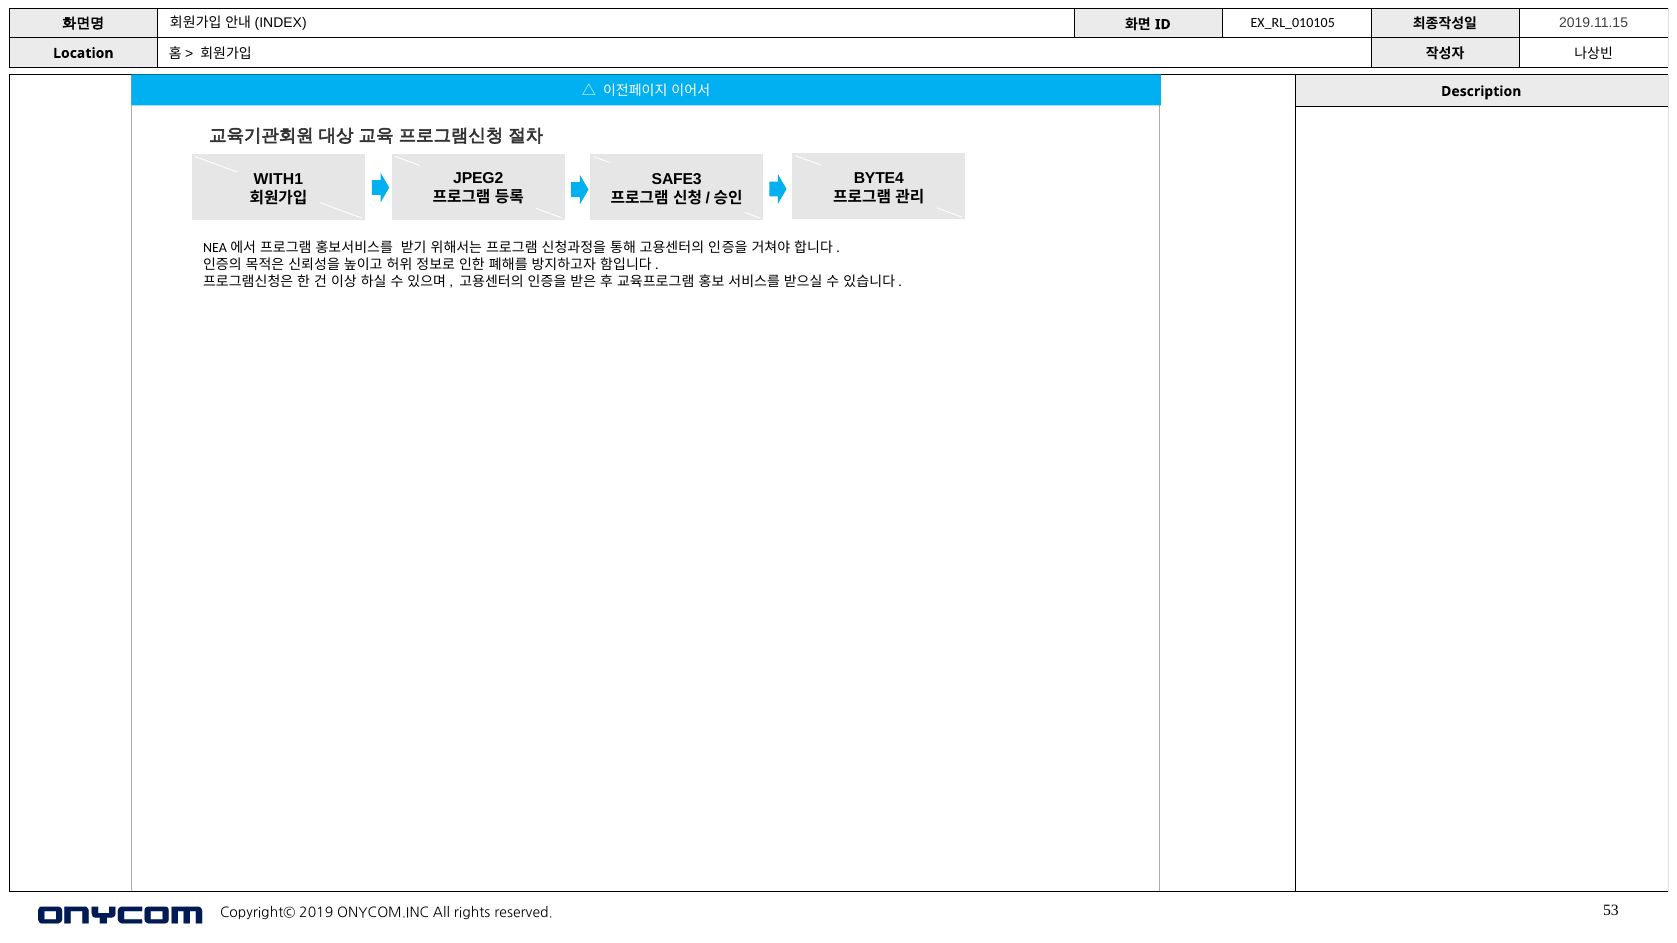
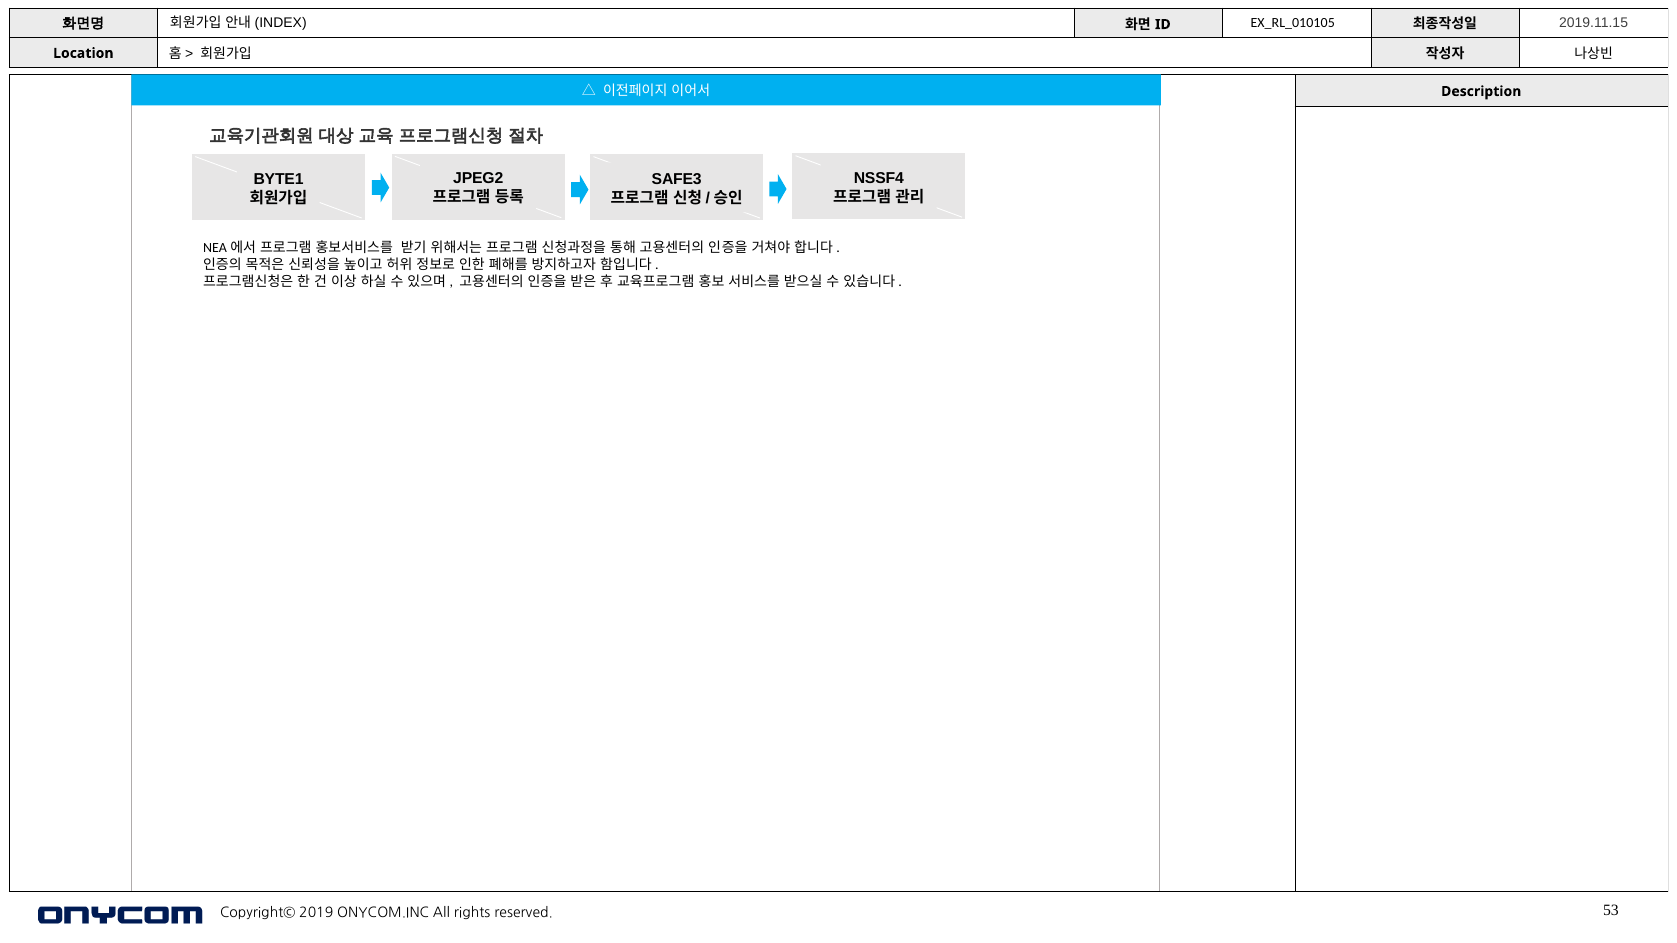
BYTE4: BYTE4 -> NSSF4
WITH1: WITH1 -> BYTE1
